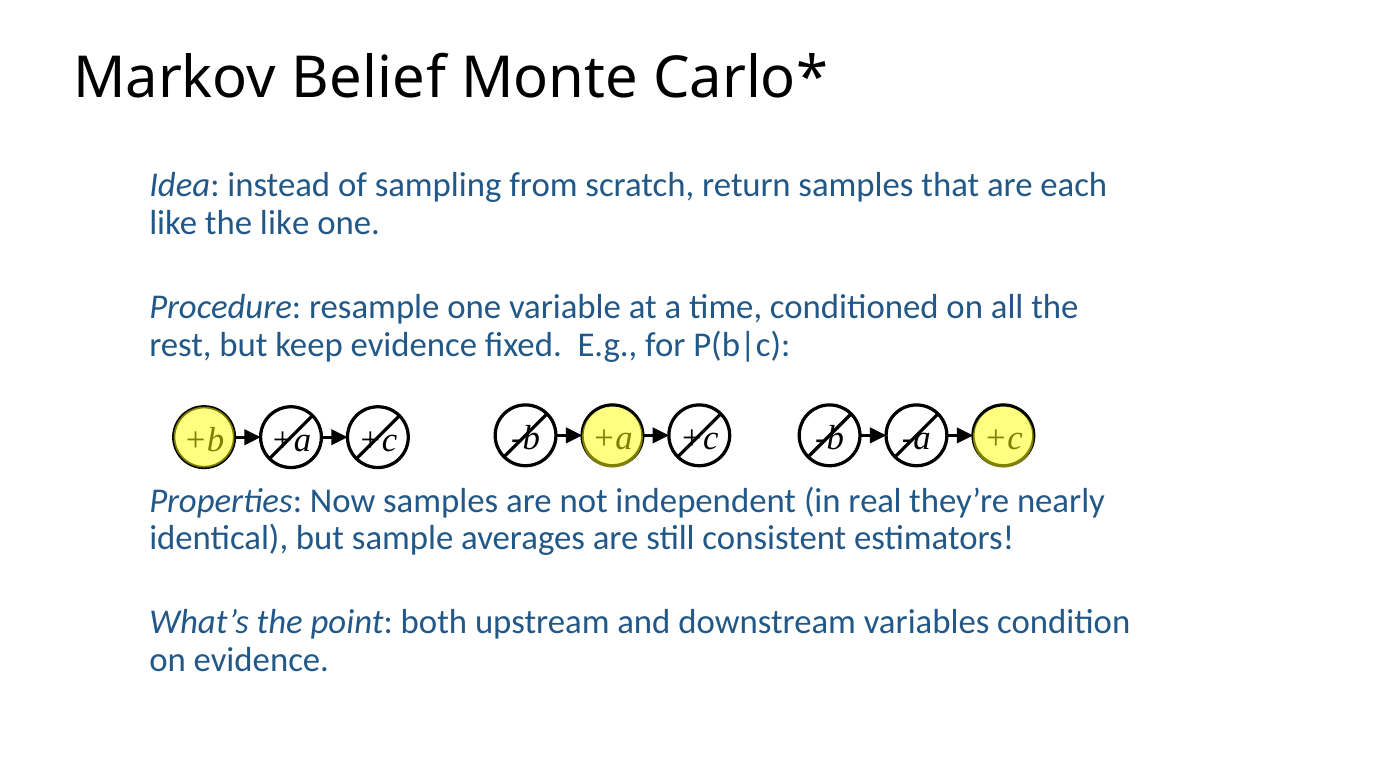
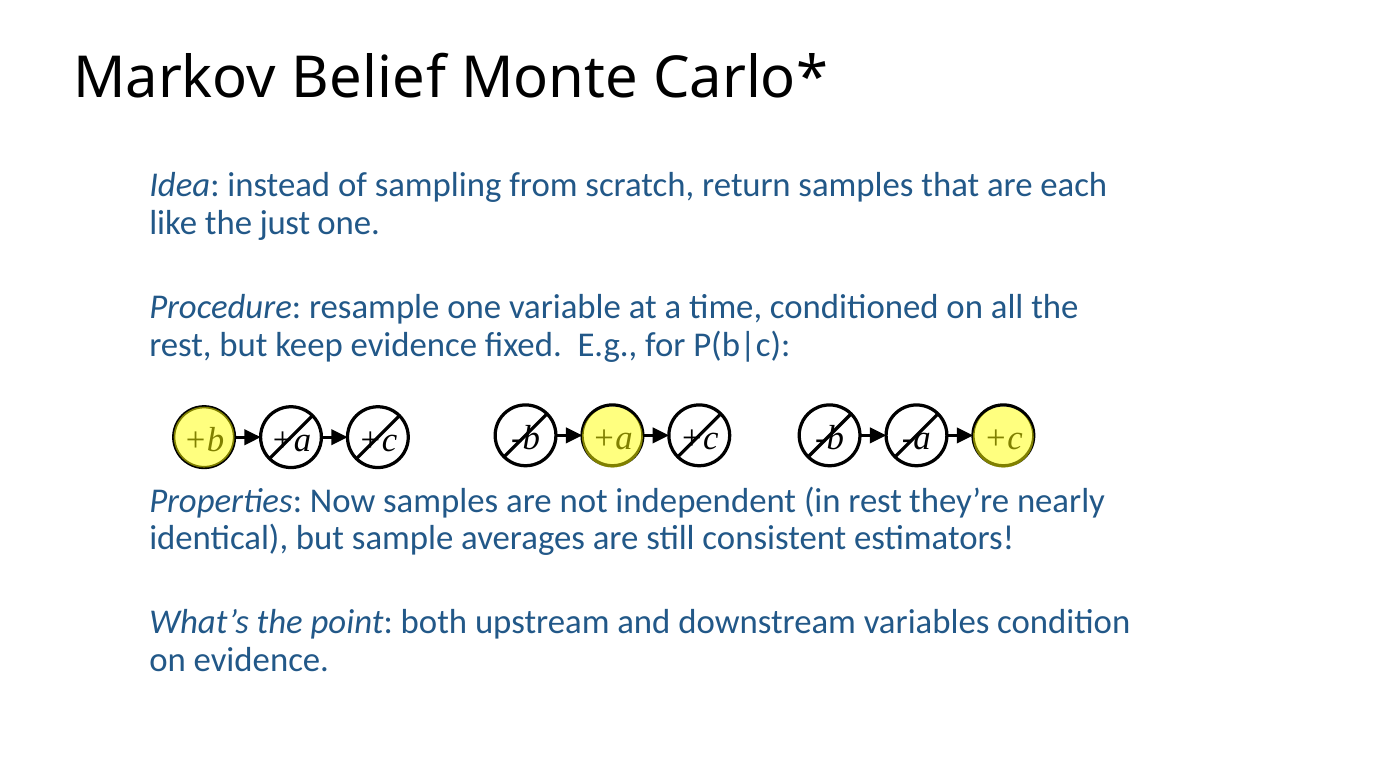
the like: like -> just
in real: real -> rest
